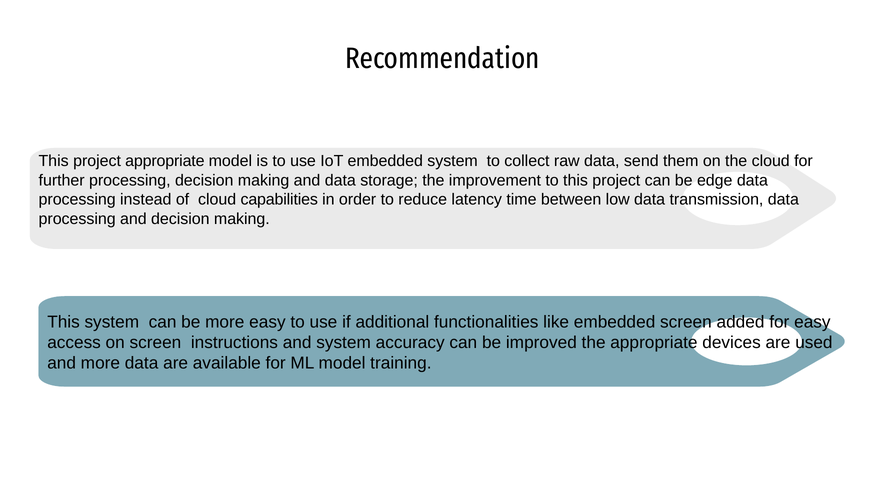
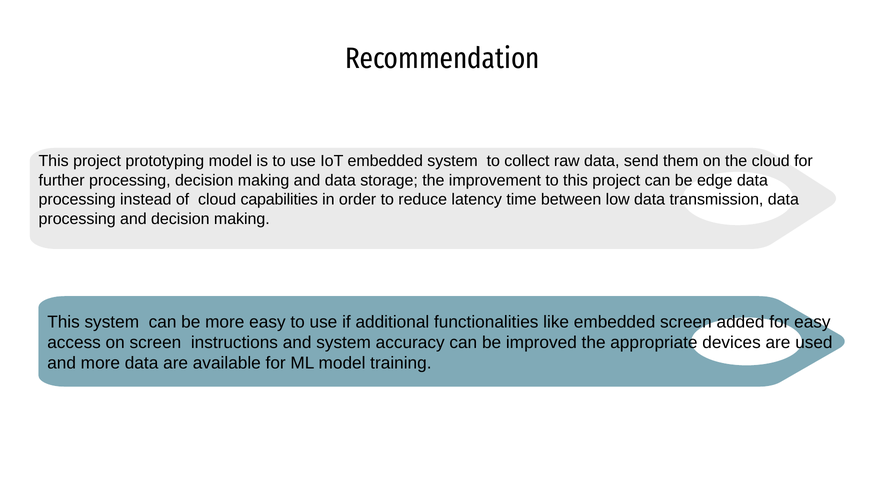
project appropriate: appropriate -> prototyping
